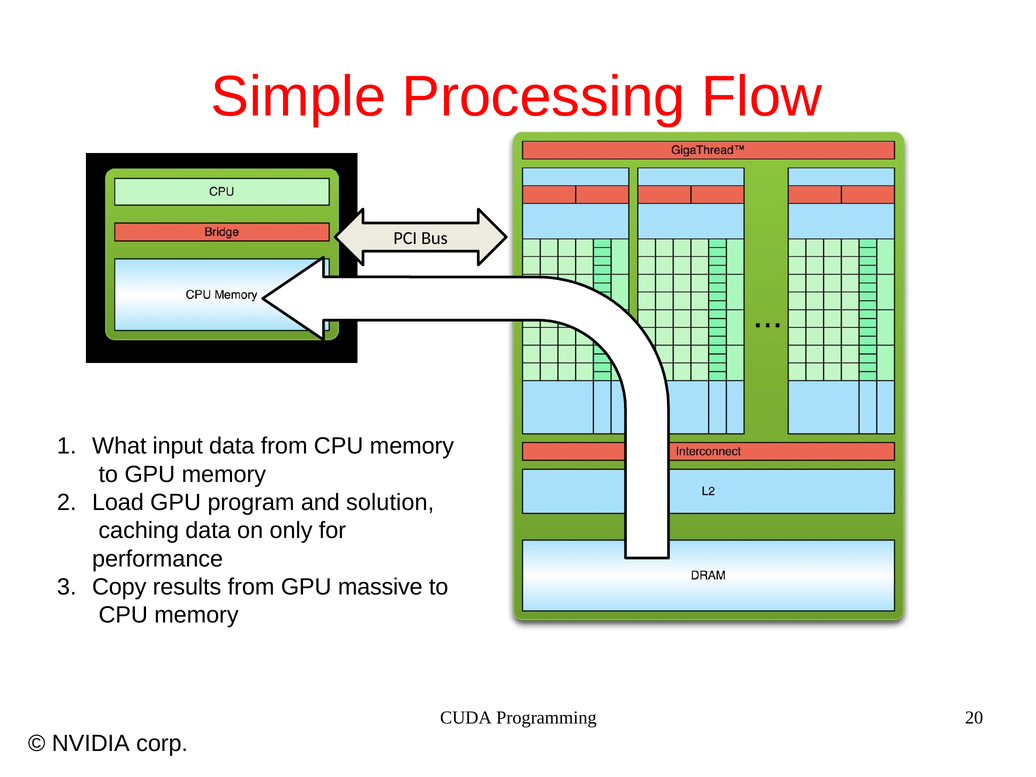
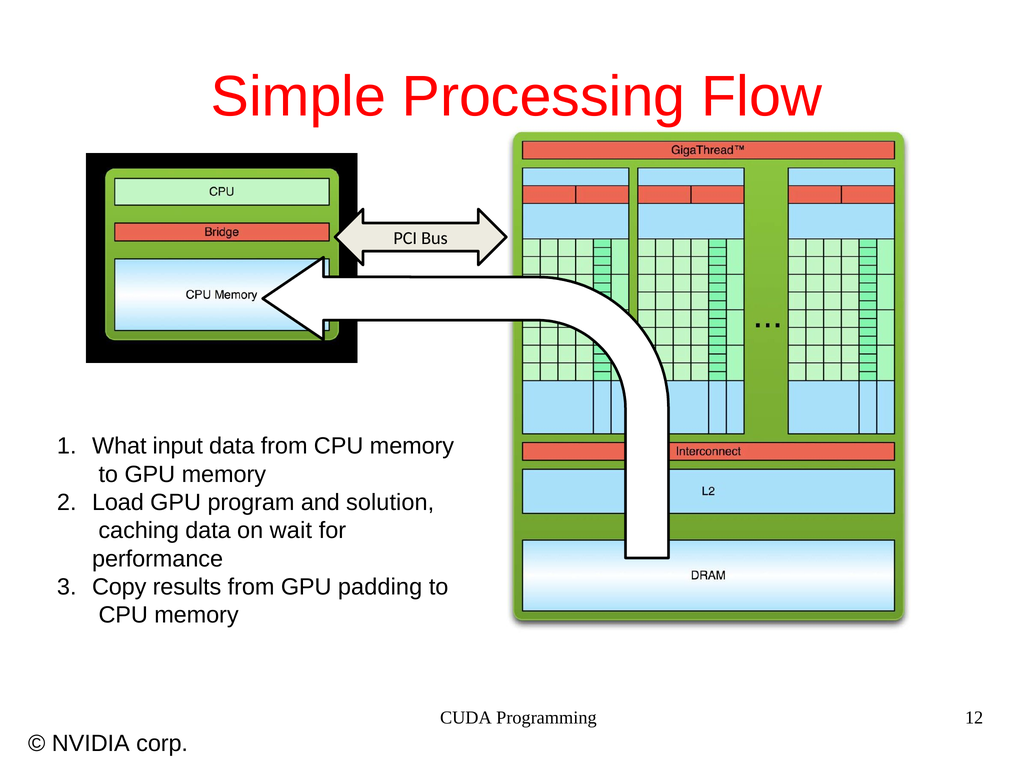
only: only -> wait
massive: massive -> padding
20: 20 -> 12
